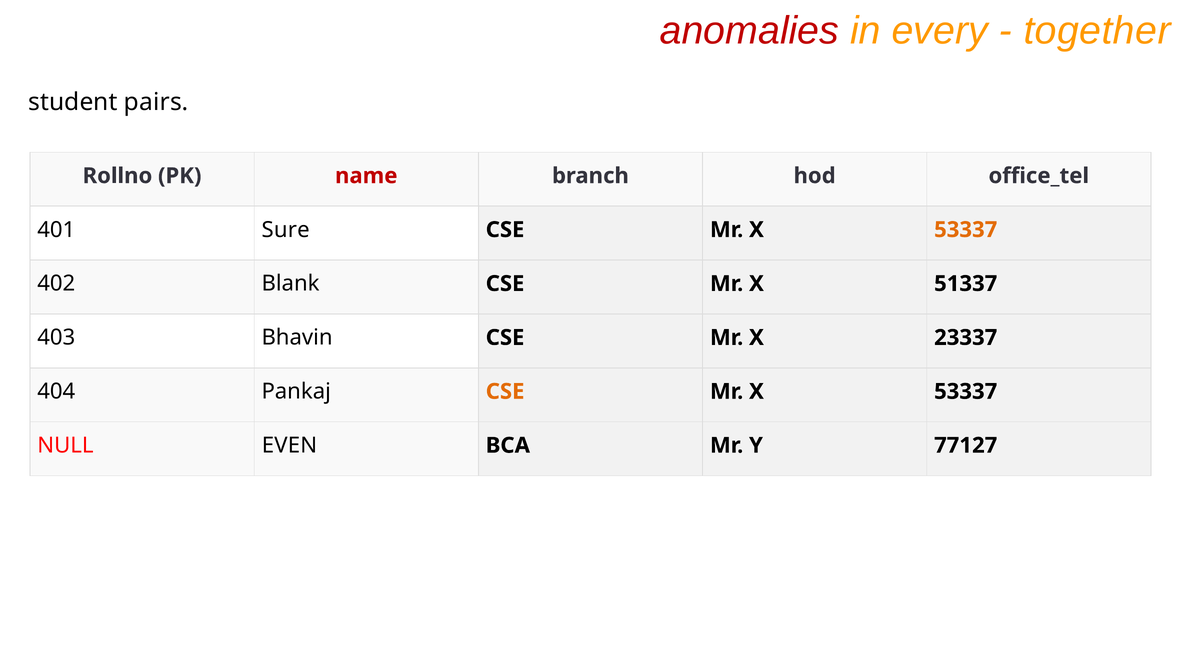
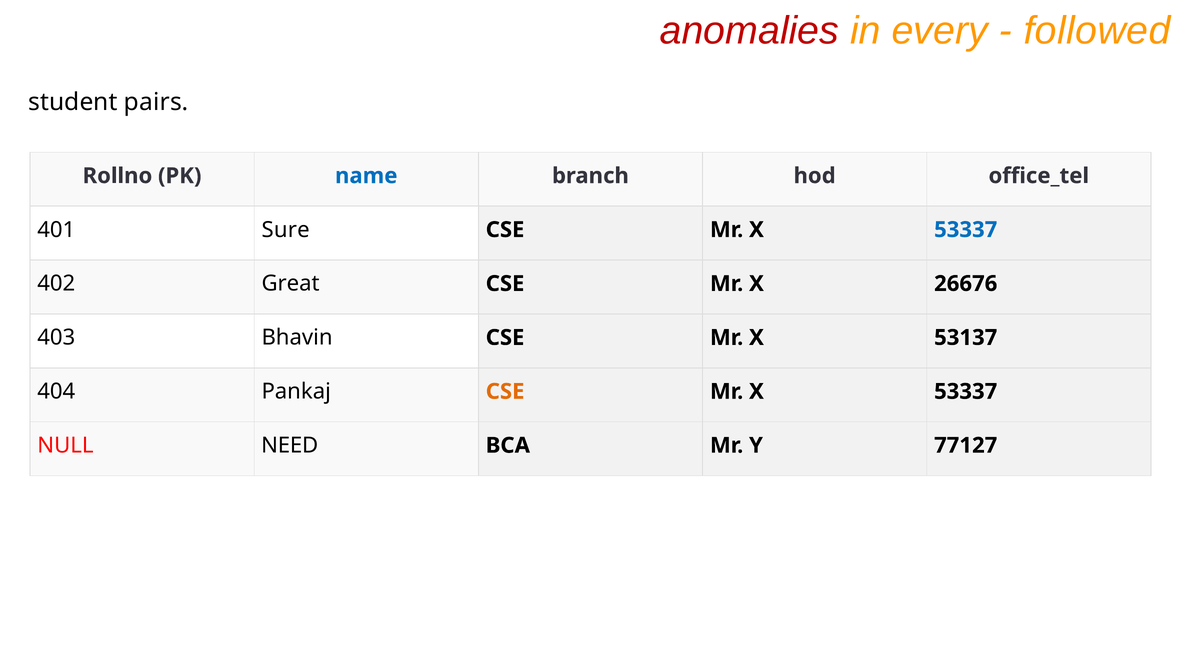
together: together -> followed
name colour: red -> blue
53337 at (966, 230) colour: orange -> blue
Blank: Blank -> Great
51337: 51337 -> 26676
23337: 23337 -> 53137
EVEN: EVEN -> NEED
